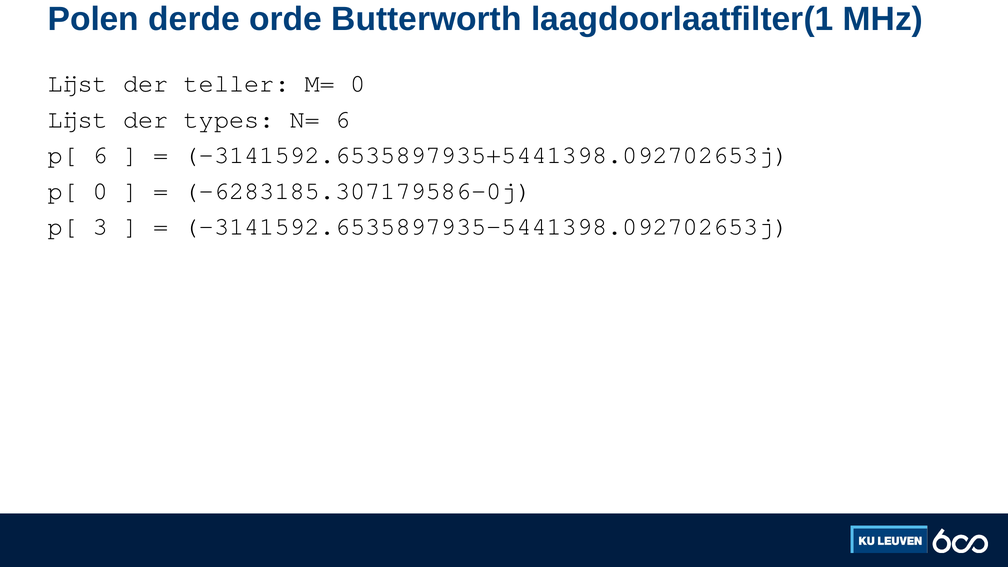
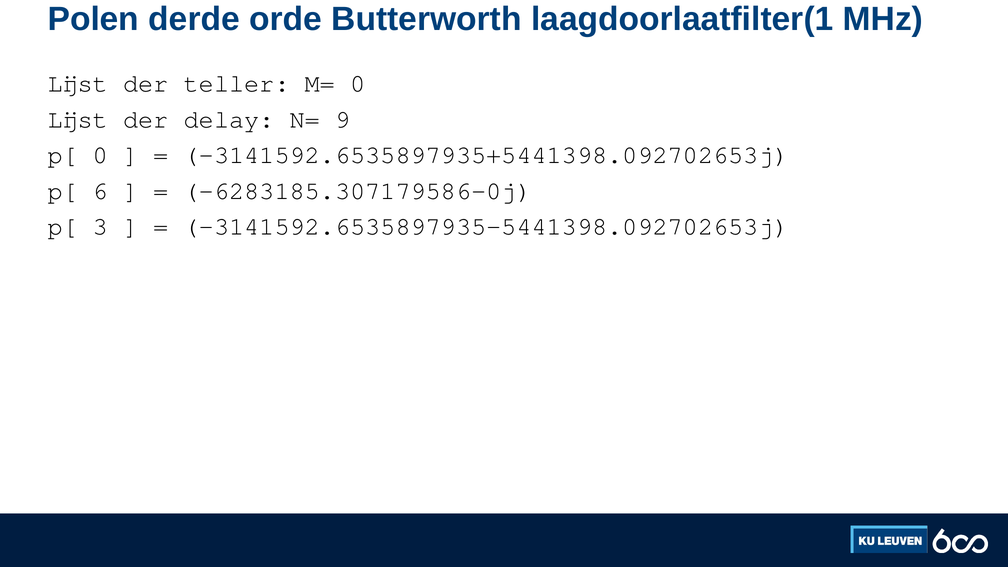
types: types -> delay
N= 6: 6 -> 9
p[ 6: 6 -> 0
p[ 0: 0 -> 6
